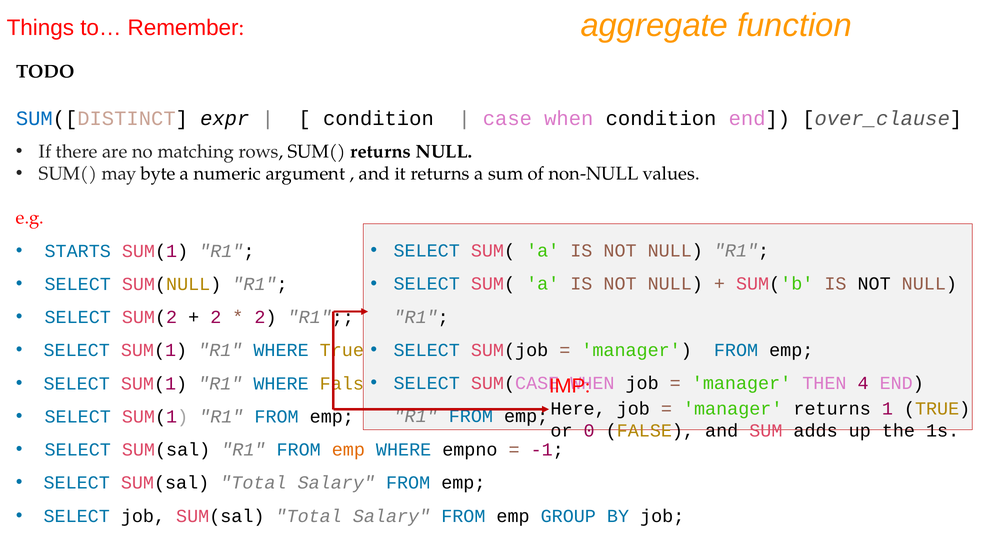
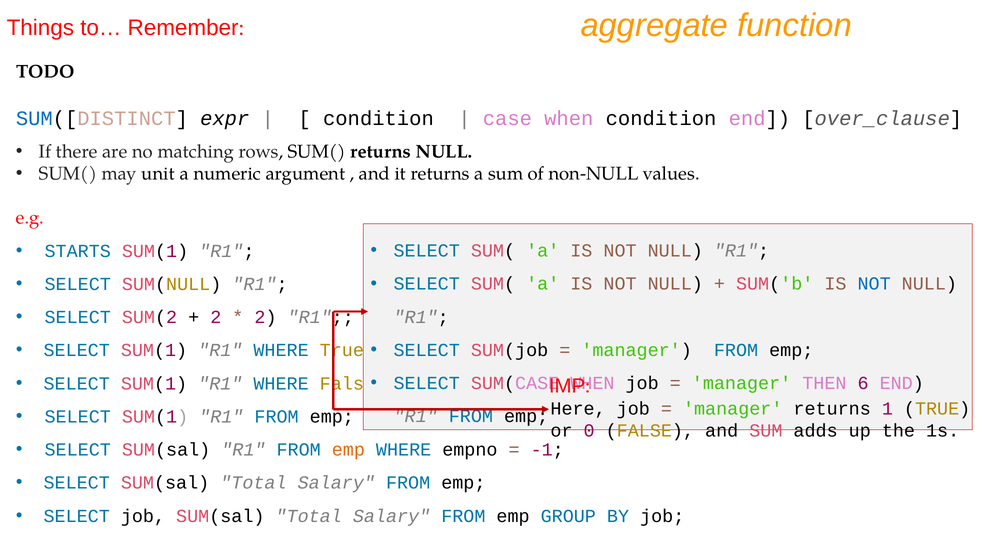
byte: byte -> unit
NOT at (874, 284) colour: black -> blue
4: 4 -> 6
